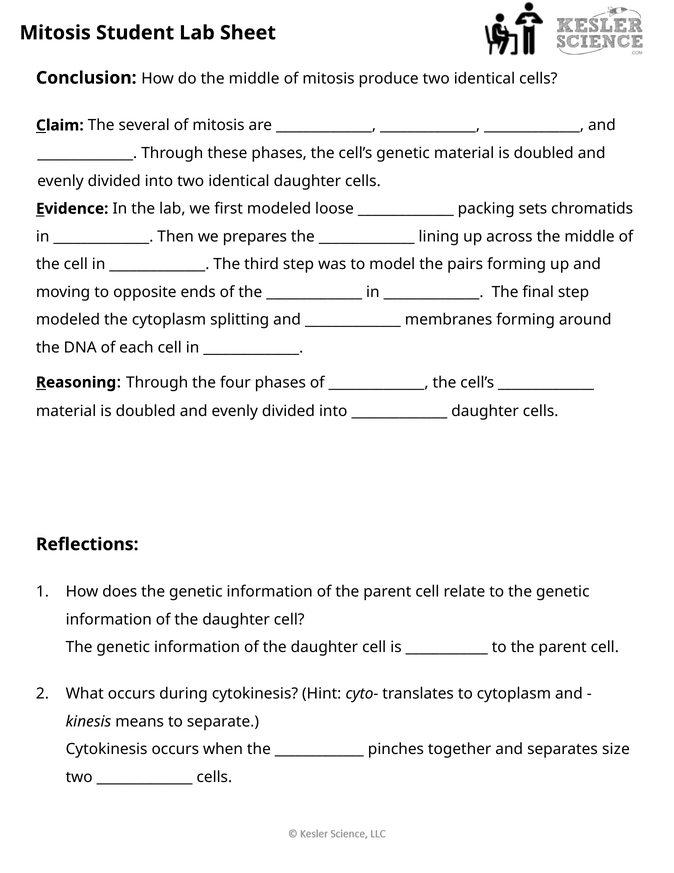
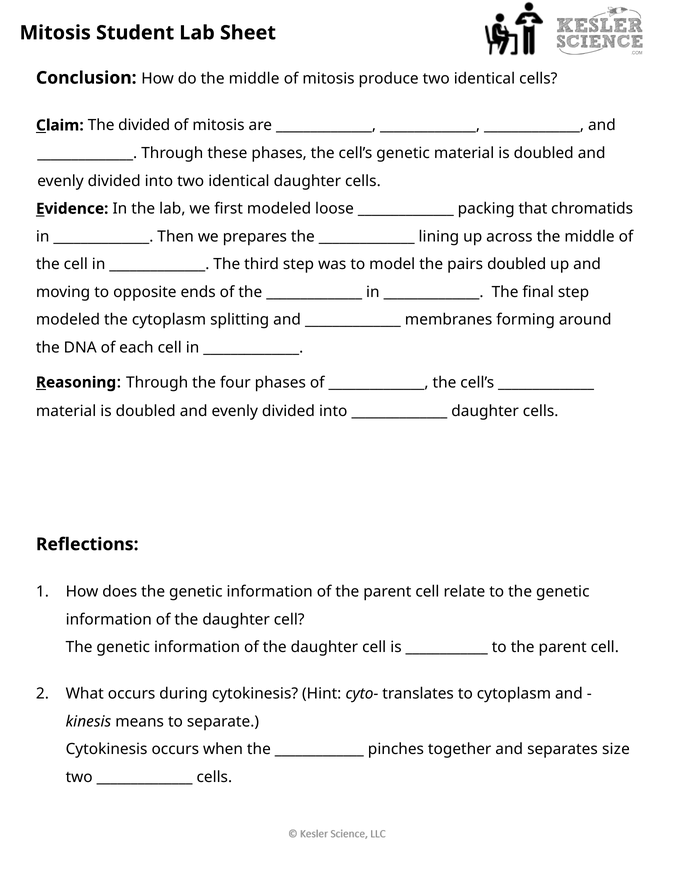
The several: several -> divided
sets: sets -> that
pairs forming: forming -> doubled
